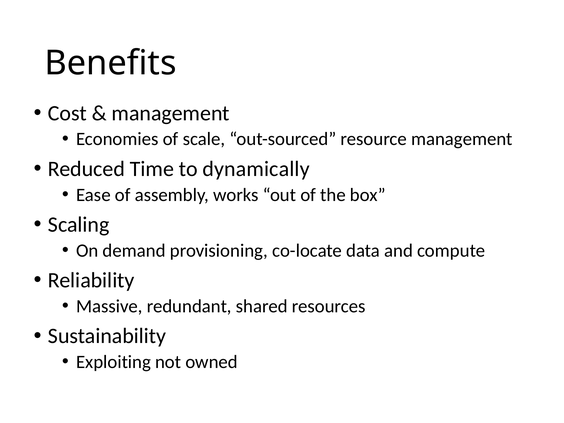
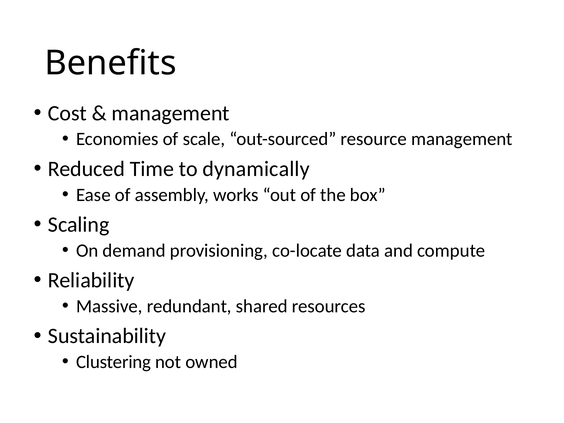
Exploiting: Exploiting -> Clustering
